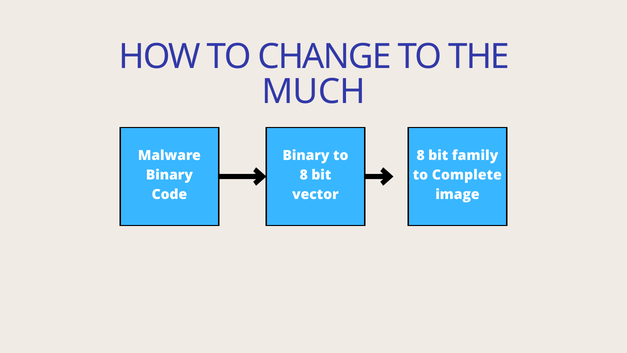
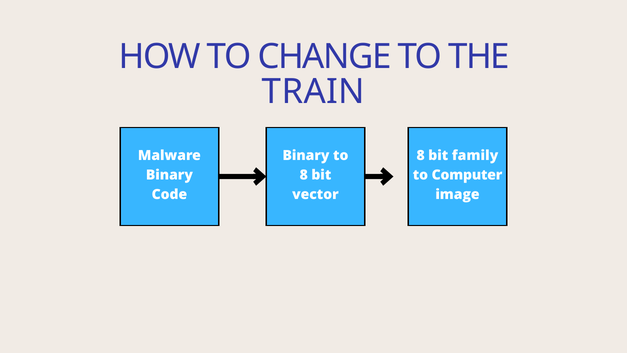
MUCH: MUCH -> TRAIN
Complete: Complete -> Computer
